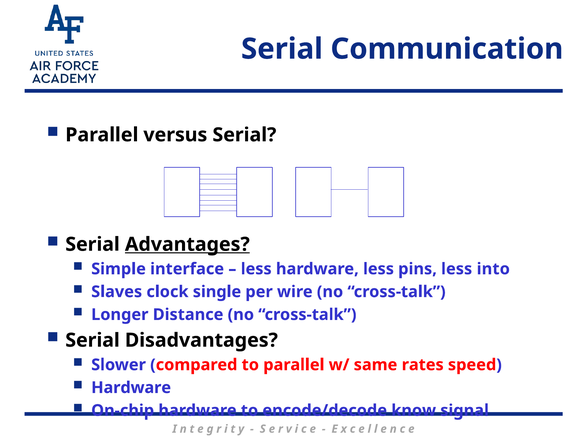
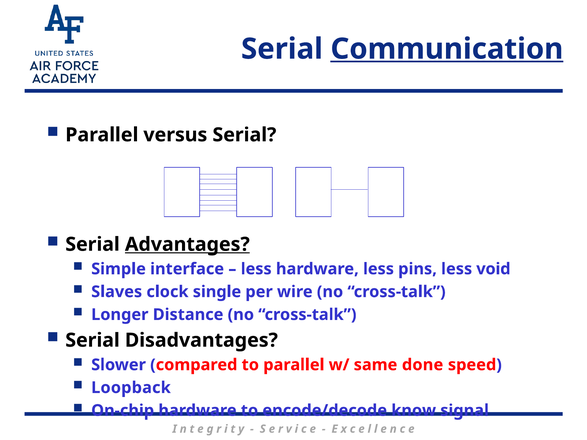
Communication underline: none -> present
into: into -> void
rates: rates -> done
Hardware at (131, 388): Hardware -> Loopback
